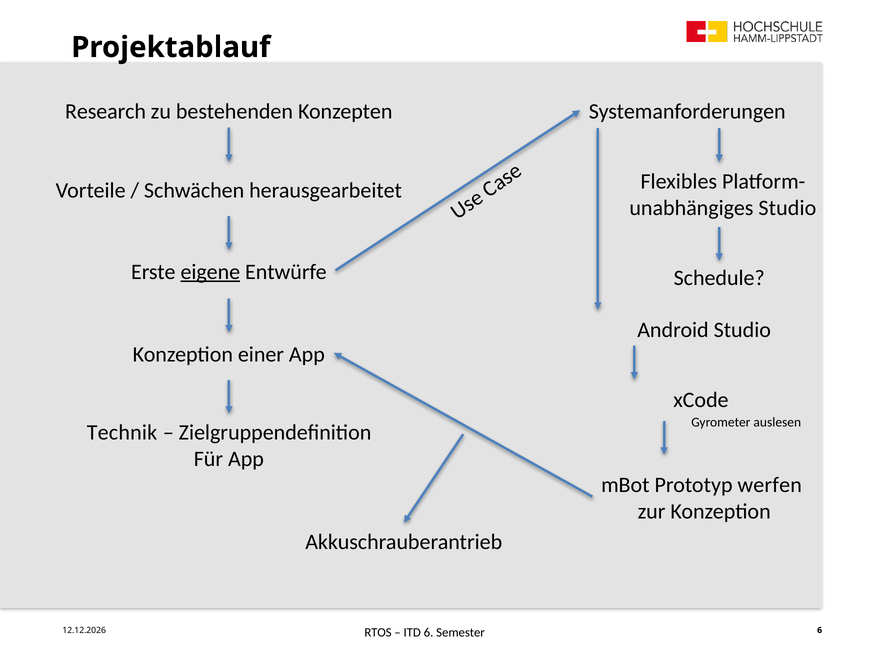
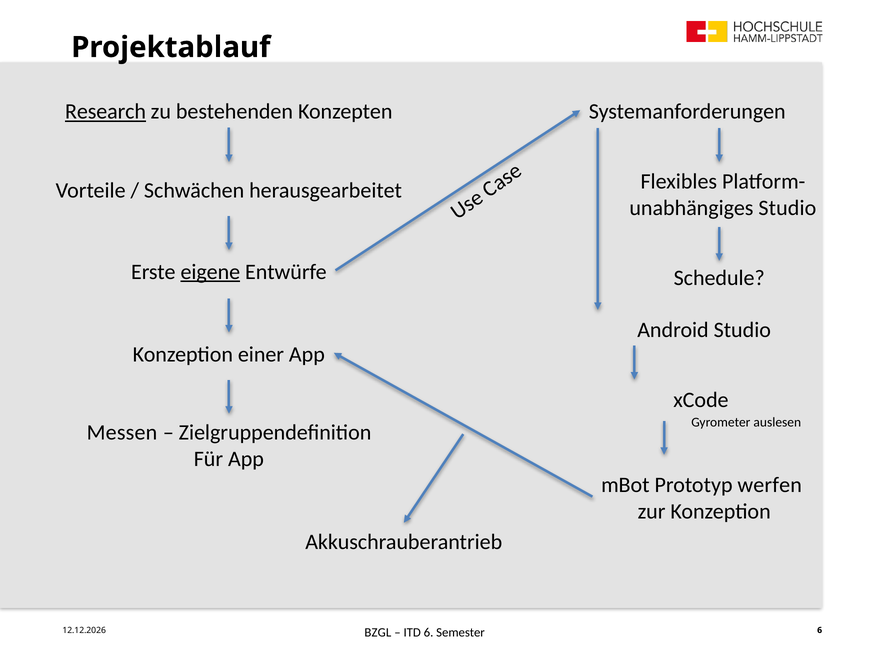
Research underline: none -> present
Technik: Technik -> Messen
RTOS: RTOS -> BZGL
